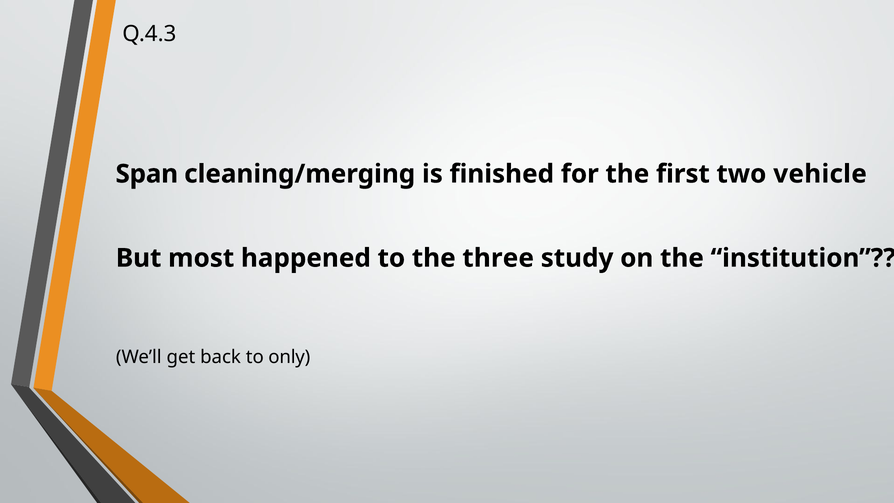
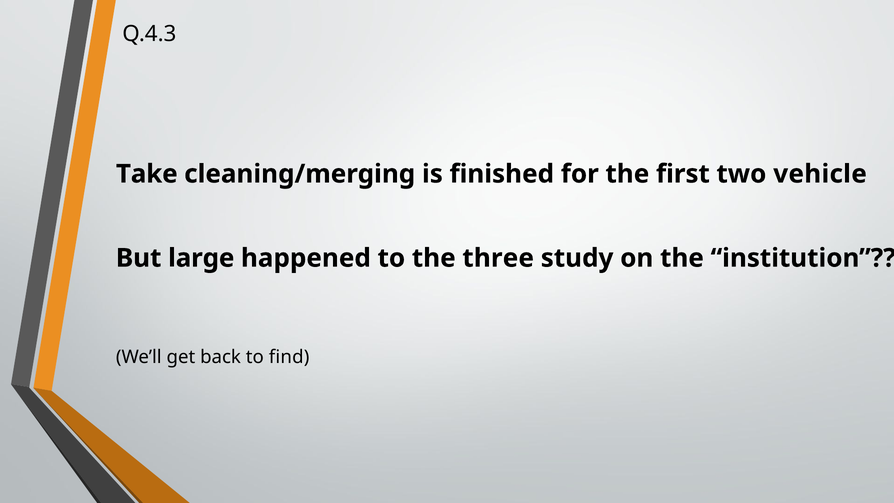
Span: Span -> Take
most: most -> large
only: only -> find
